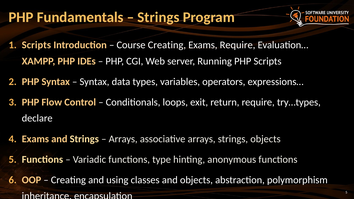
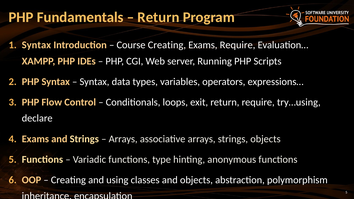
Strings at (158, 17): Strings -> Return
Scripts at (36, 45): Scripts -> Syntax
try…types: try…types -> try…using
